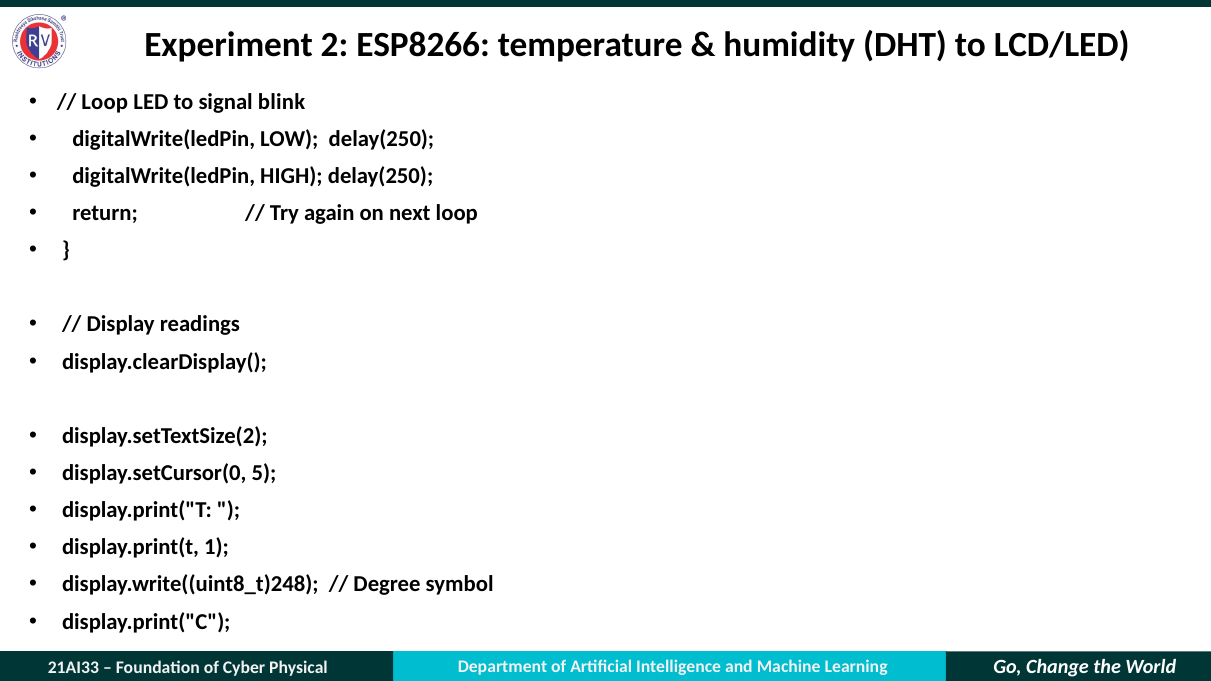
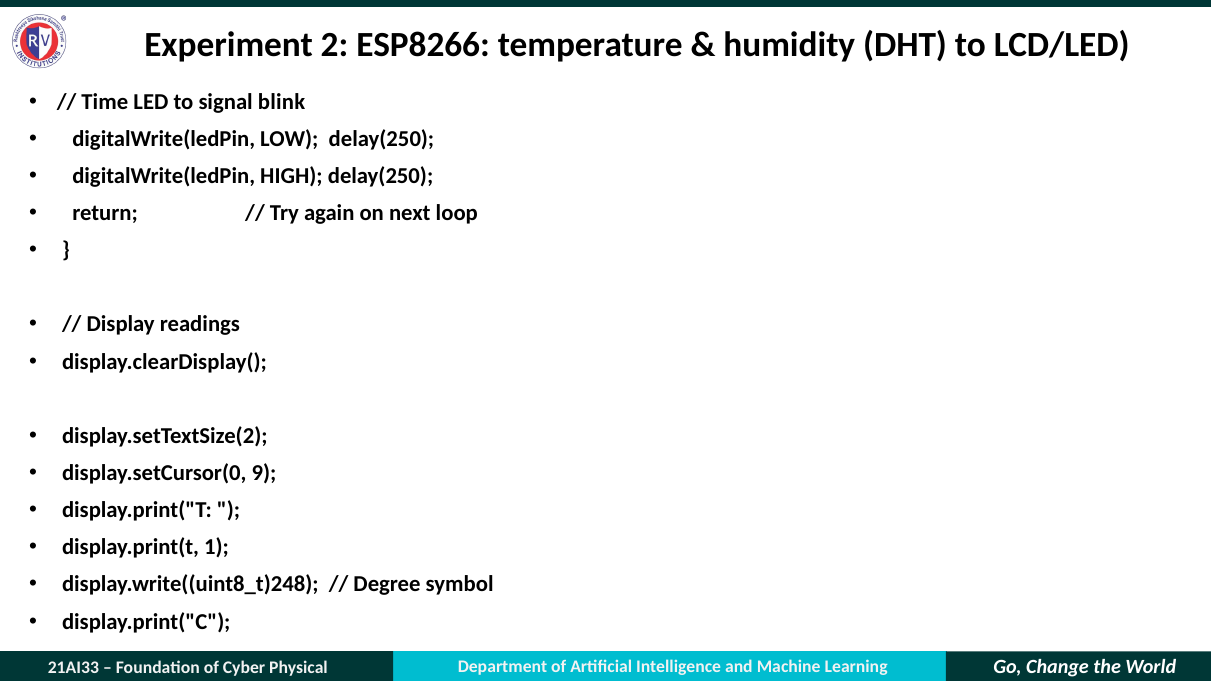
Loop at (105, 102): Loop -> Time
5: 5 -> 9
